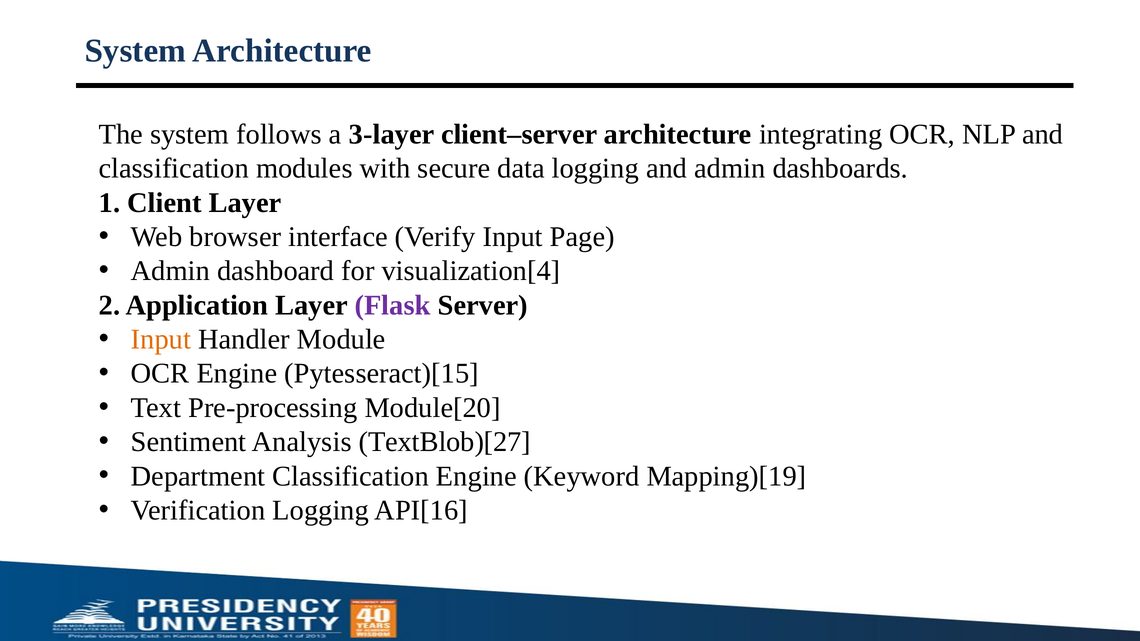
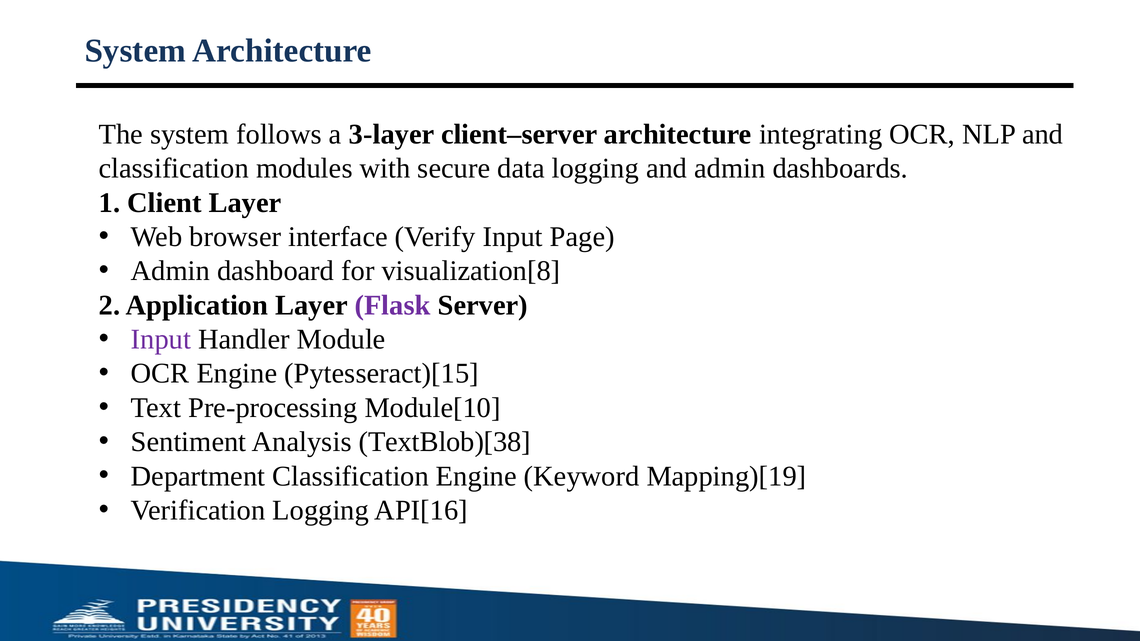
visualization[4: visualization[4 -> visualization[8
Input at (161, 340) colour: orange -> purple
Module[20: Module[20 -> Module[10
TextBlob)[27: TextBlob)[27 -> TextBlob)[38
